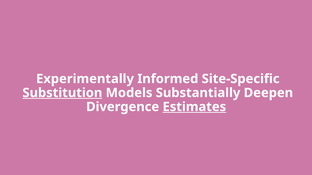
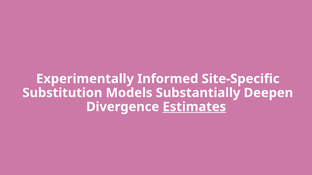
Substitution underline: present -> none
